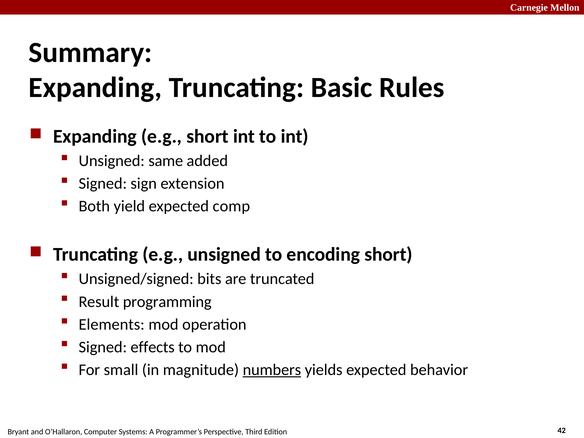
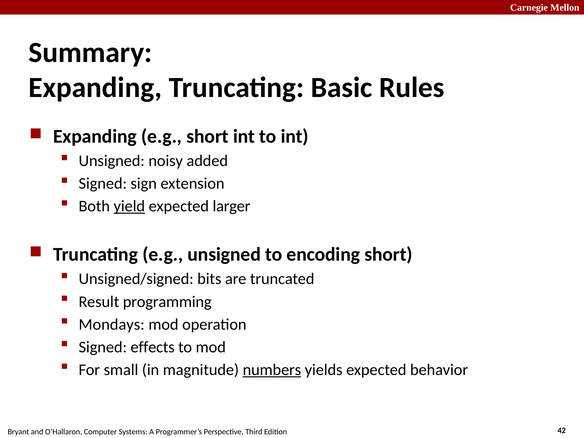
same: same -> noisy
yield underline: none -> present
comp: comp -> larger
Elements: Elements -> Mondays
